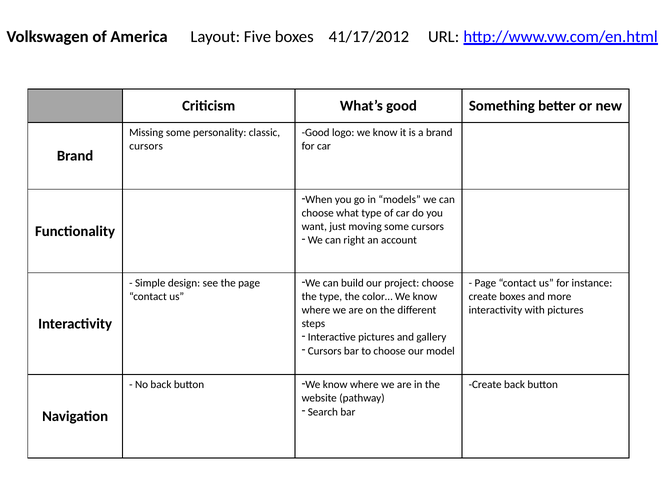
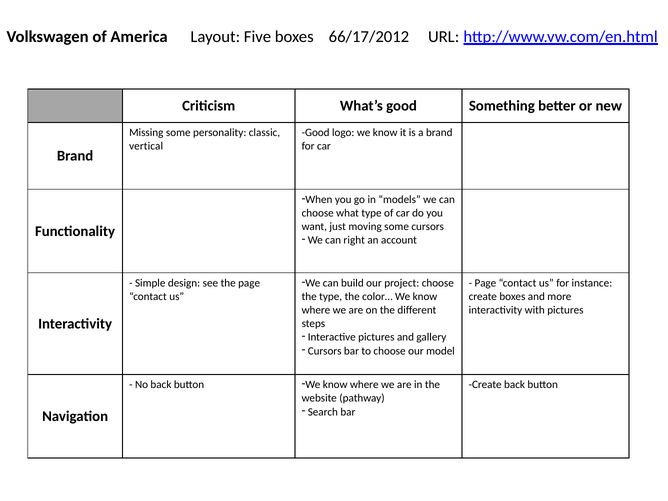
41/17/2012: 41/17/2012 -> 66/17/2012
cursors at (146, 146): cursors -> vertical
